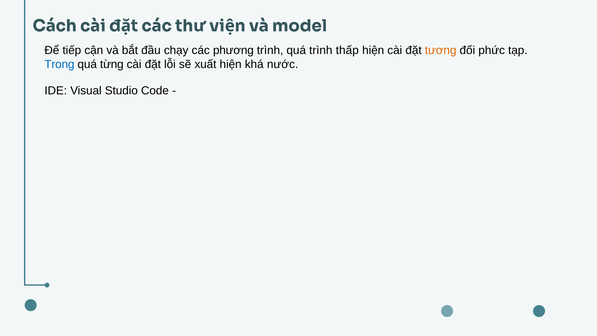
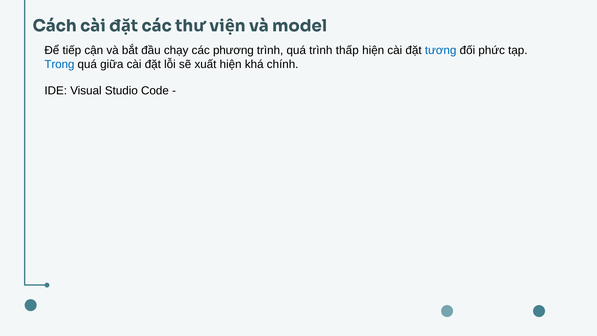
tương colour: orange -> blue
từng: từng -> giữa
nước: nước -> chính
